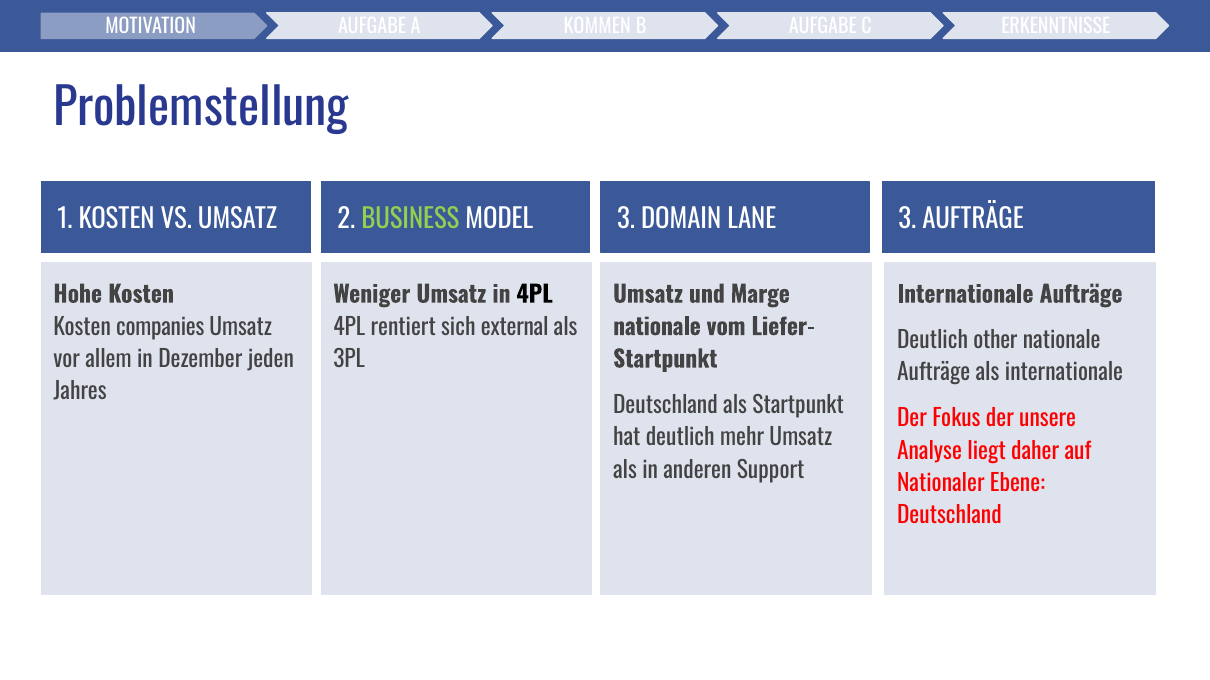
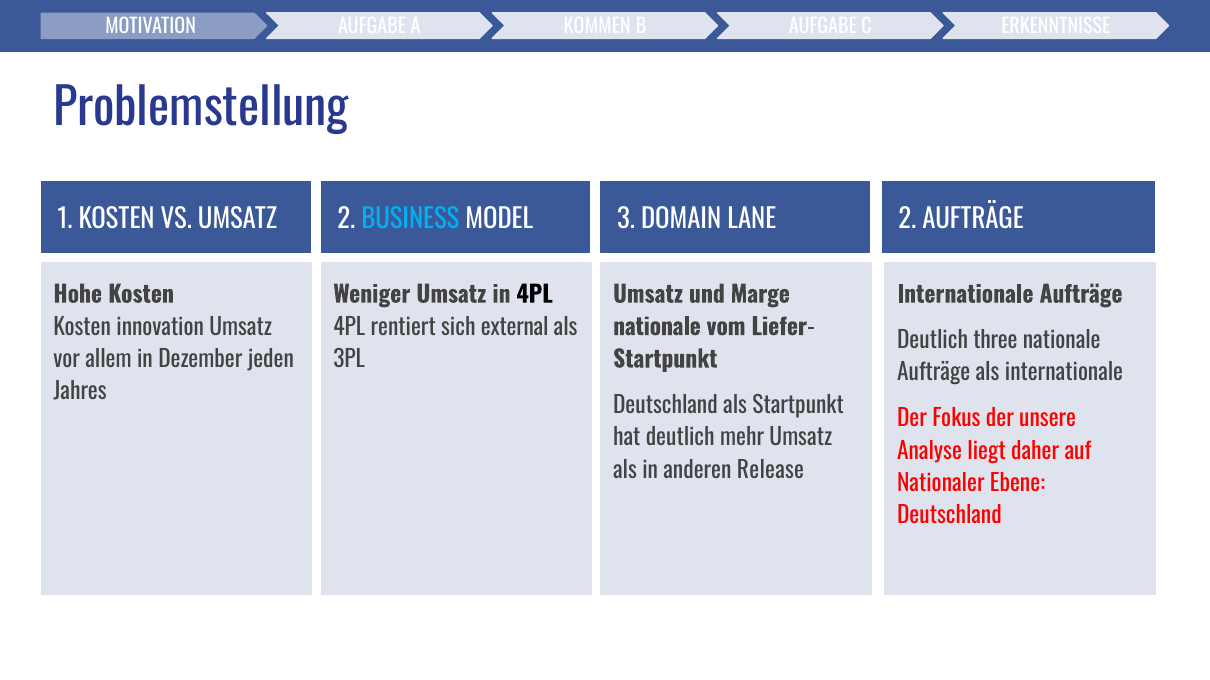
BUSINESS colour: light green -> light blue
UMSATZ 3: 3 -> 2
companies: companies -> innovation
other: other -> three
Support: Support -> Release
